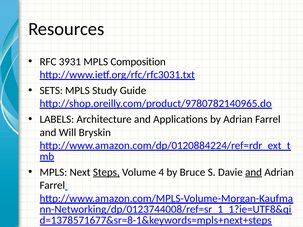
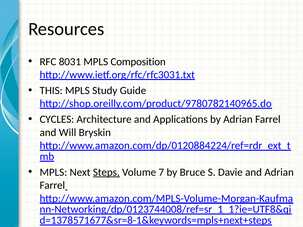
3931: 3931 -> 8031
SETS: SETS -> THIS
LABELS: LABELS -> CYCLES
4: 4 -> 7
and at (254, 172) underline: present -> none
